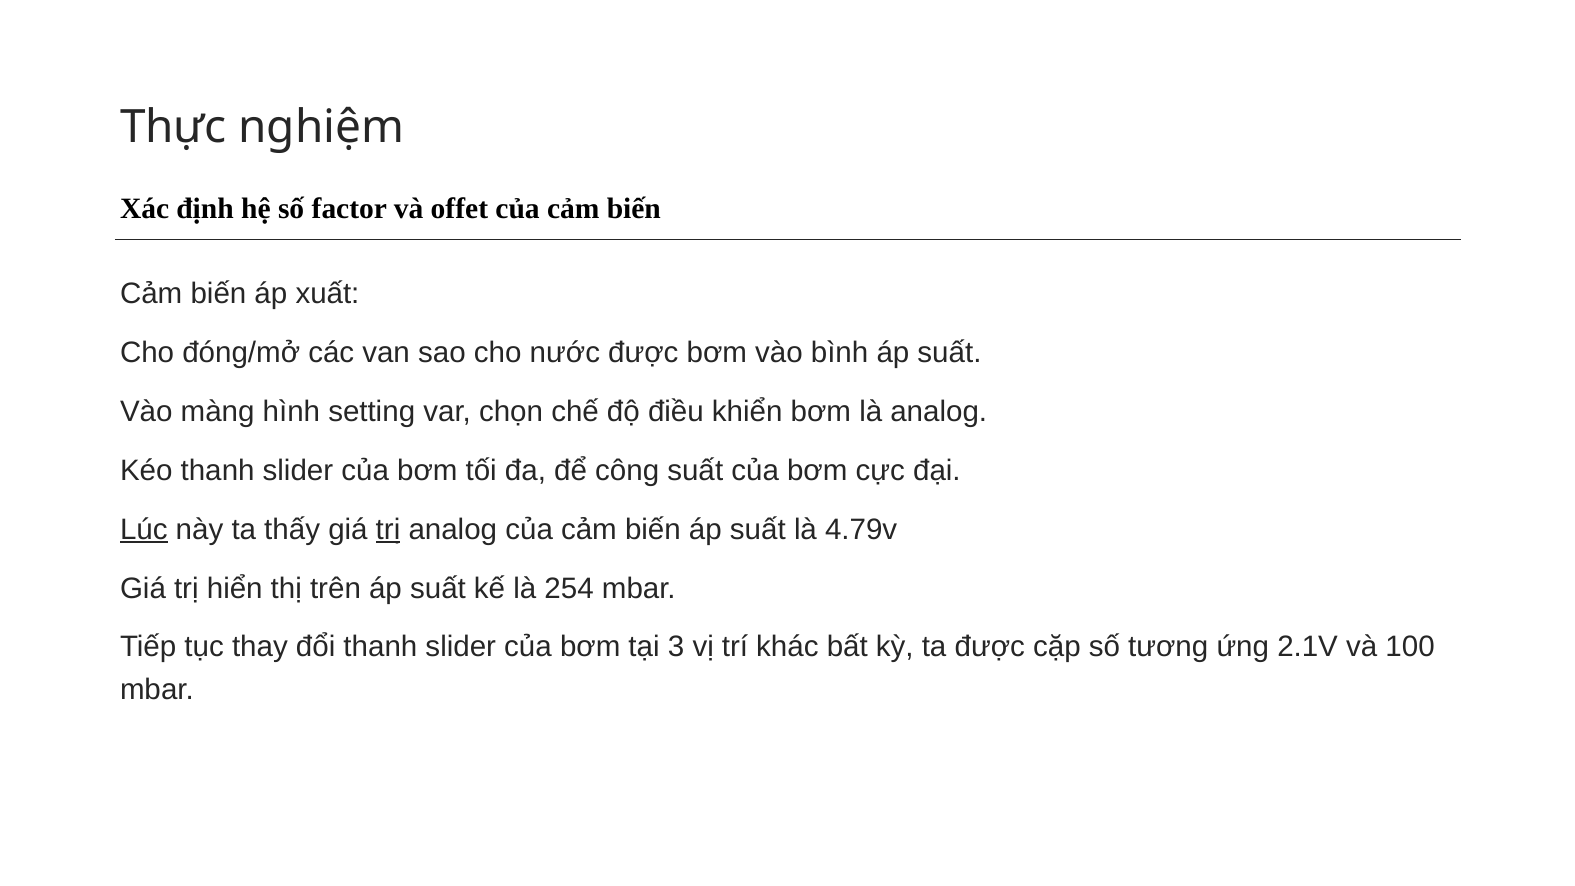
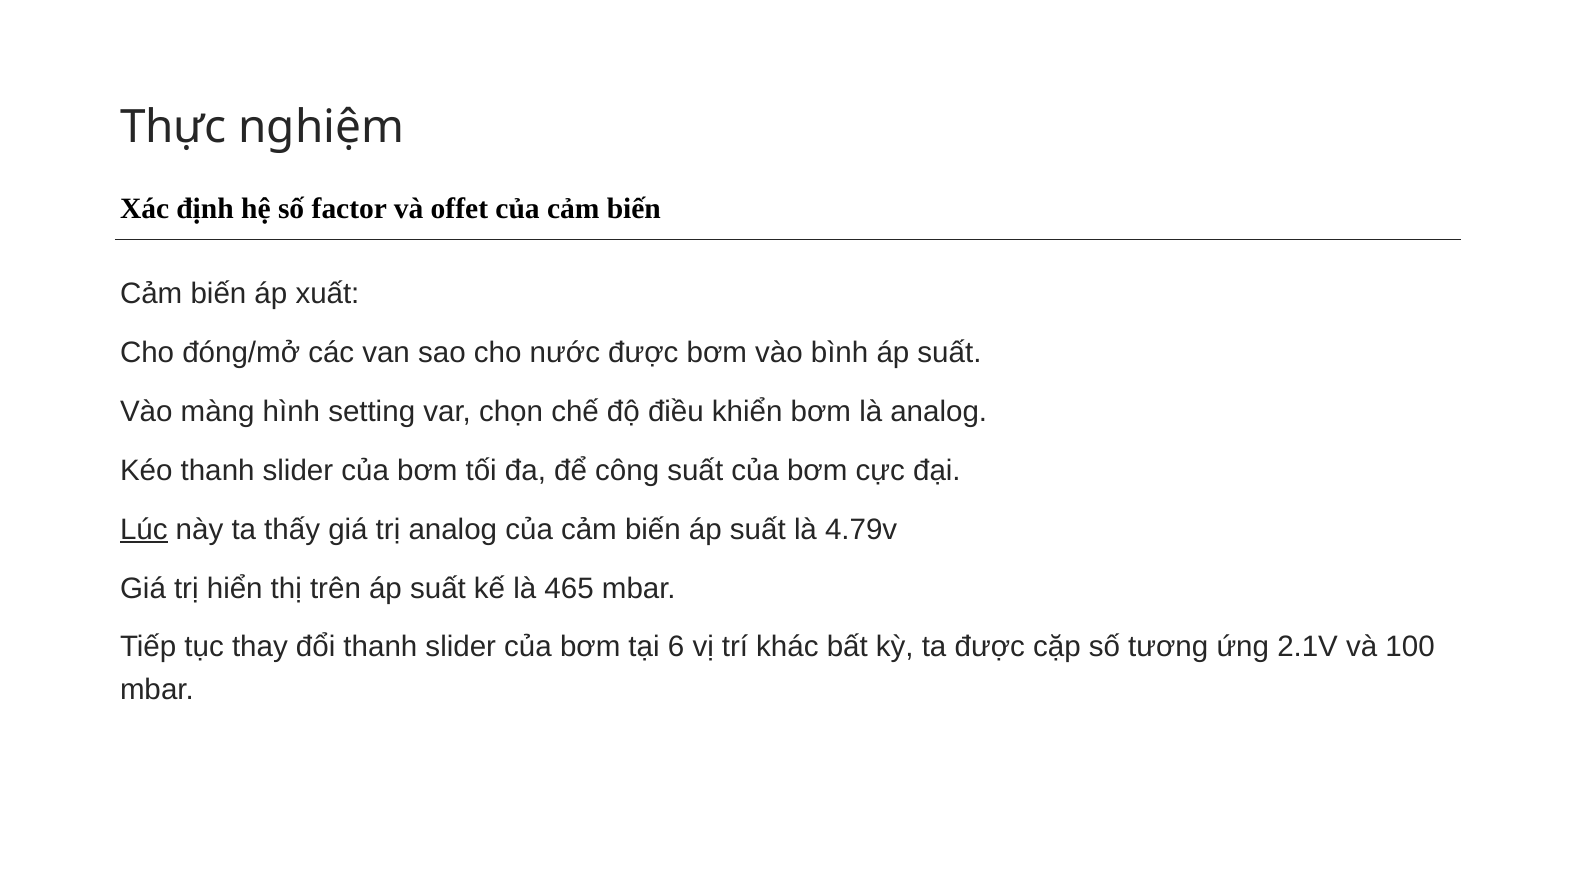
trị at (388, 529) underline: present -> none
254: 254 -> 465
3: 3 -> 6
